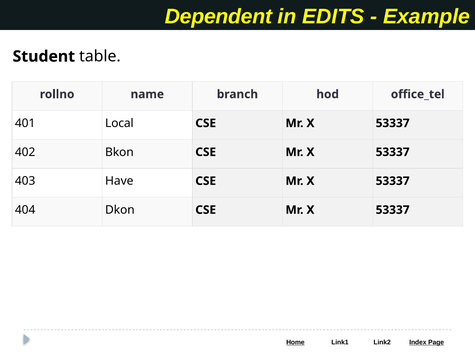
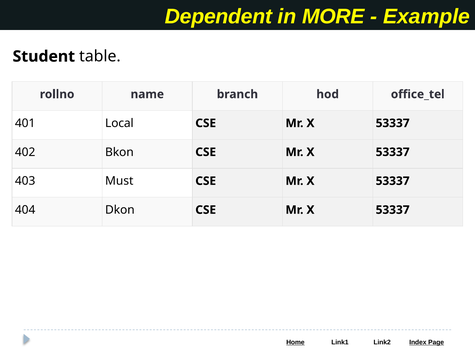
EDITS: EDITS -> MORE
Have: Have -> Must
